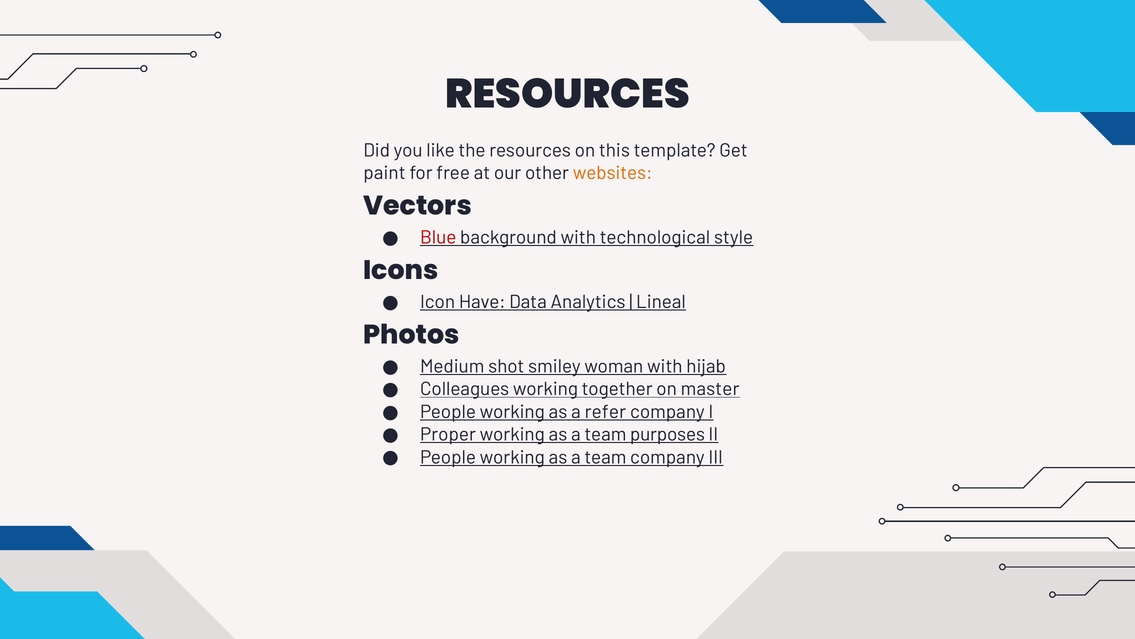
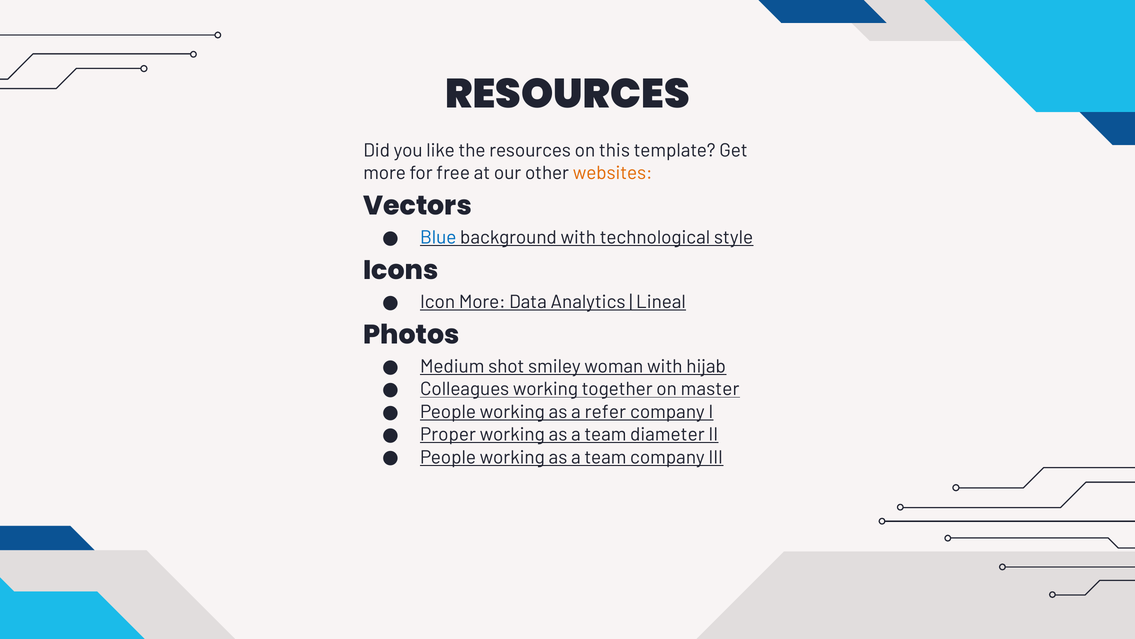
paint at (384, 173): paint -> more
Blue colour: red -> blue
Icon Have: Have -> More
purposes: purposes -> diameter
